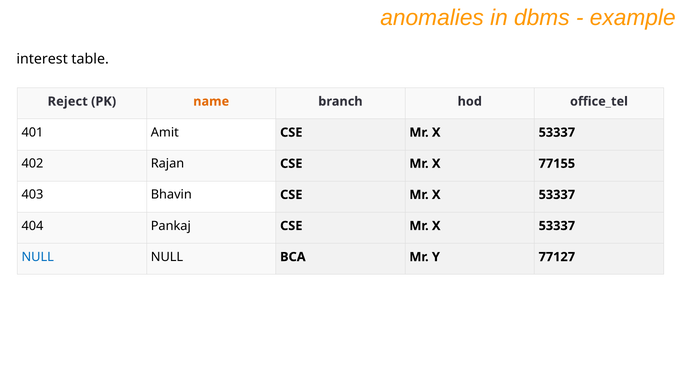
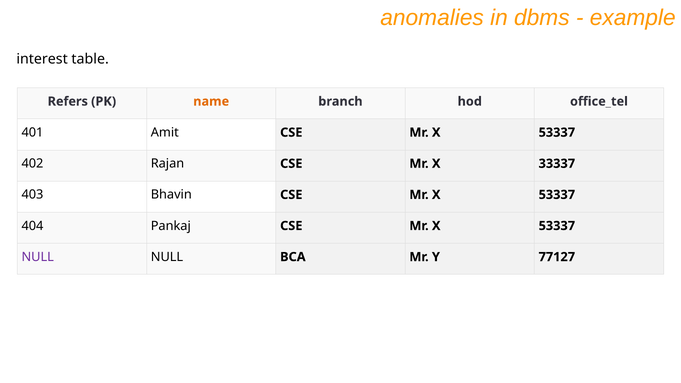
Reject: Reject -> Refers
77155: 77155 -> 33337
NULL at (38, 257) colour: blue -> purple
